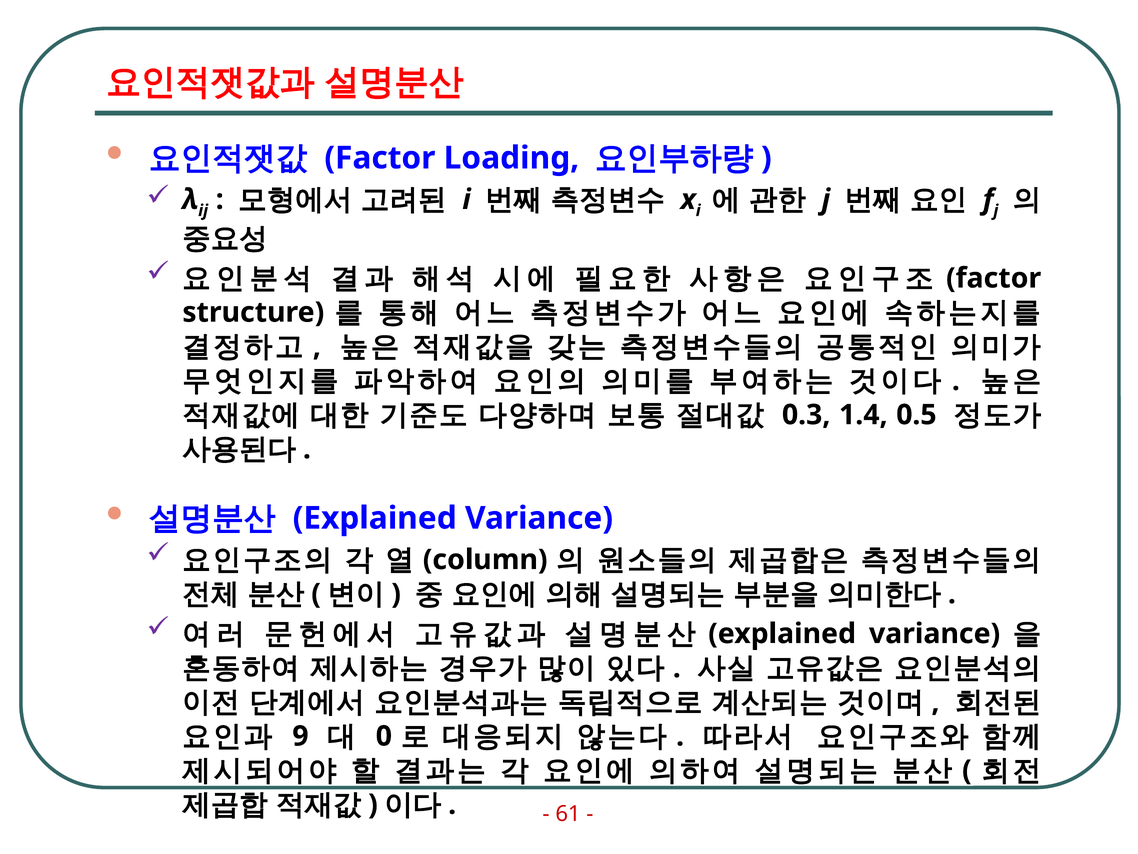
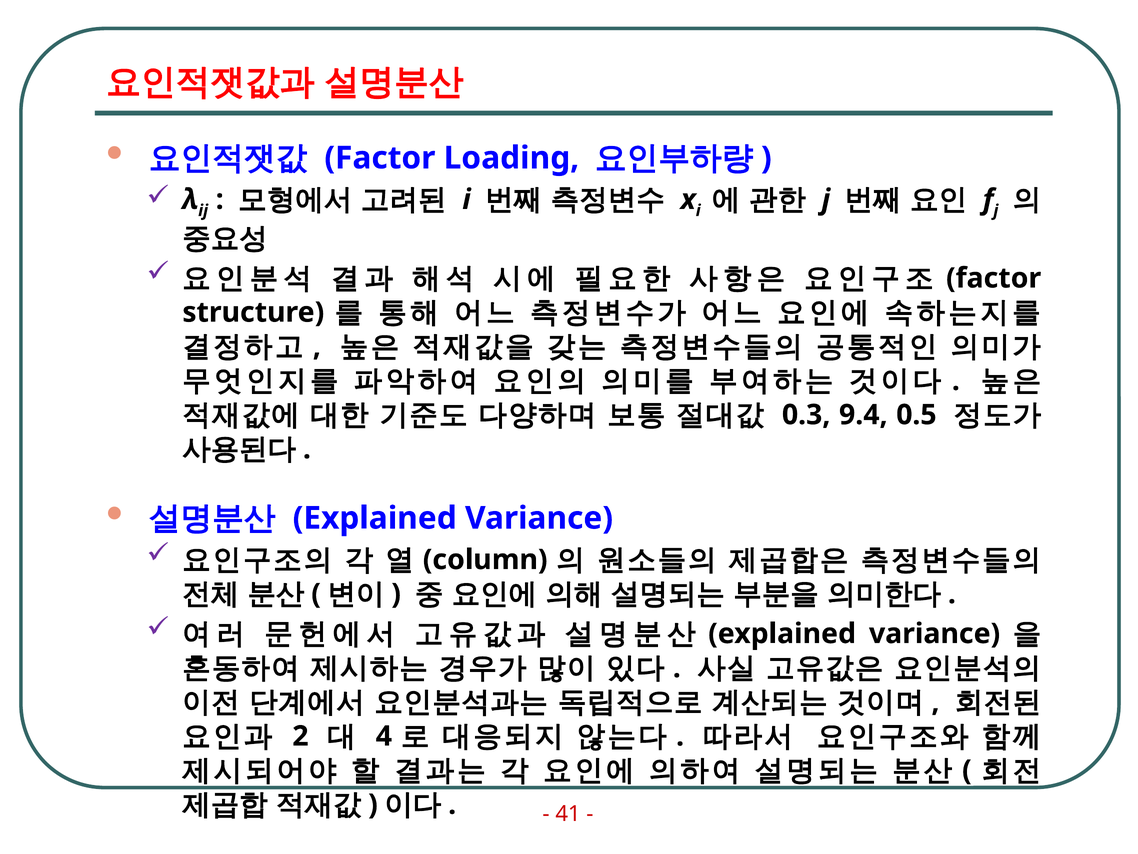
1.4: 1.4 -> 9.4
9: 9 -> 2
0: 0 -> 4
61: 61 -> 41
